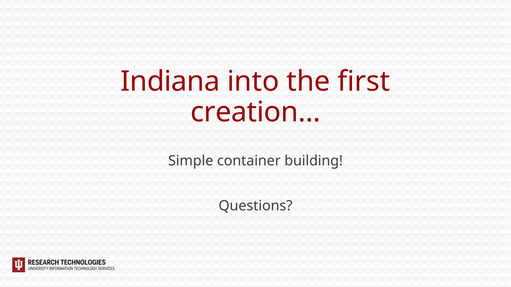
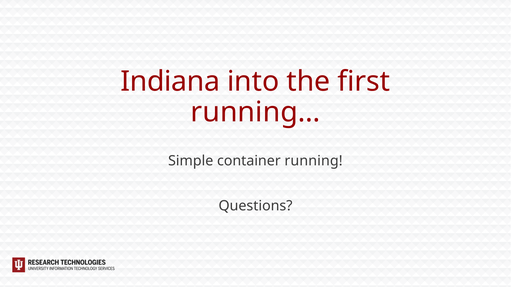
creation…: creation… -> running…
building: building -> running
